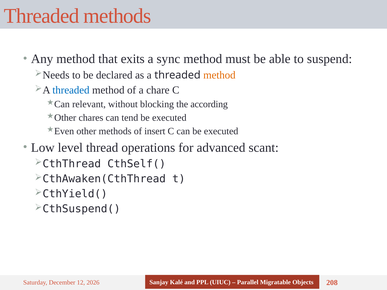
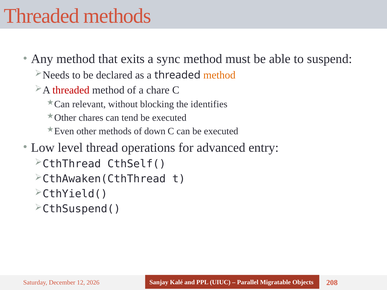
threaded at (71, 90) colour: blue -> red
according: according -> identifies
insert: insert -> down
scant: scant -> entry
